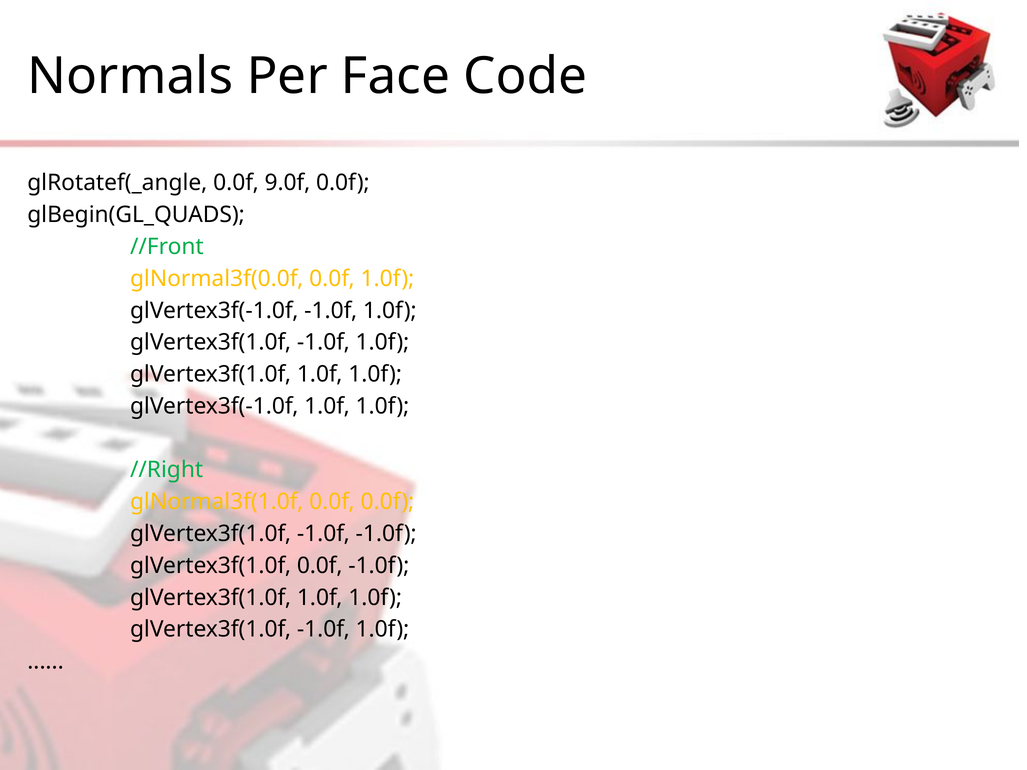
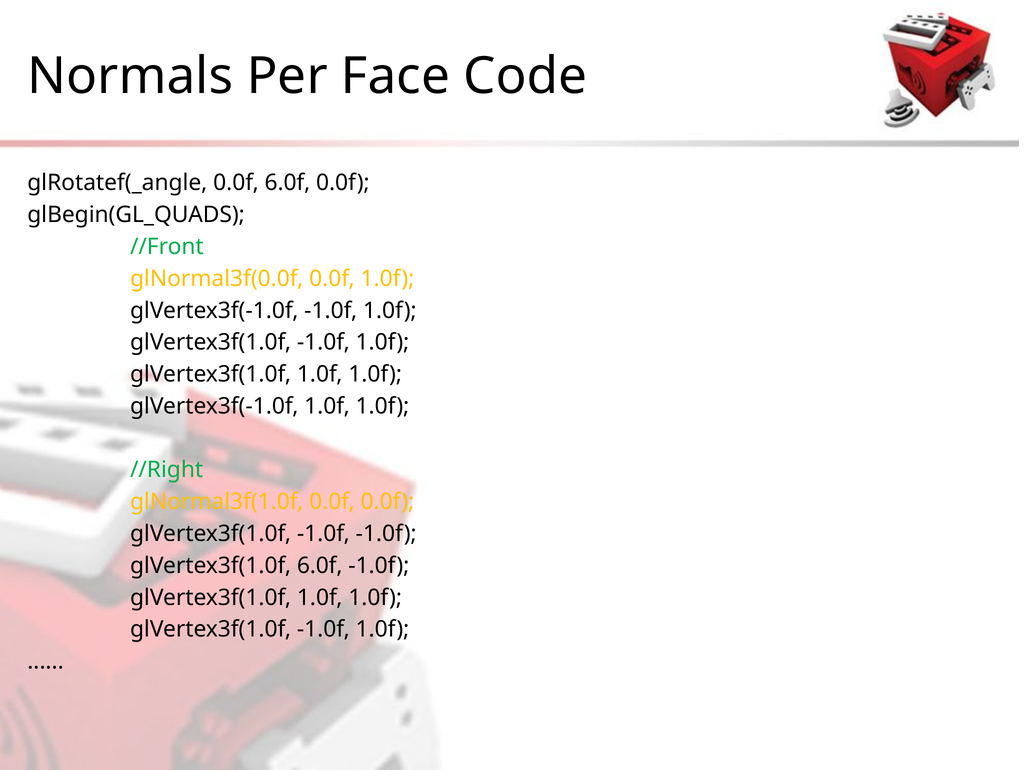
0.0f 9.0f: 9.0f -> 6.0f
glVertex3f(1.0f 0.0f: 0.0f -> 6.0f
